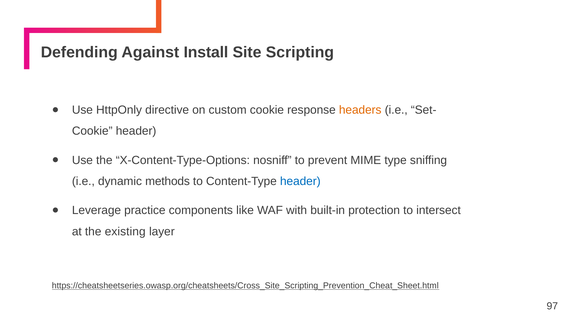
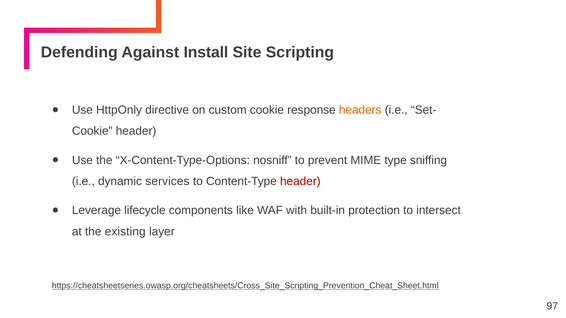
methods: methods -> services
header at (300, 182) colour: blue -> red
practice: practice -> lifecycle
